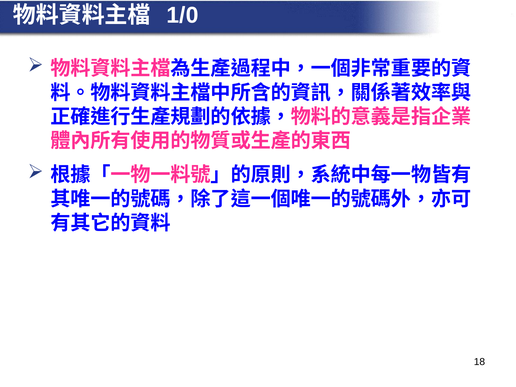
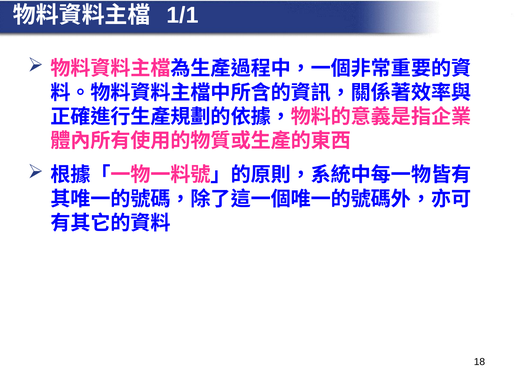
1/0: 1/0 -> 1/1
